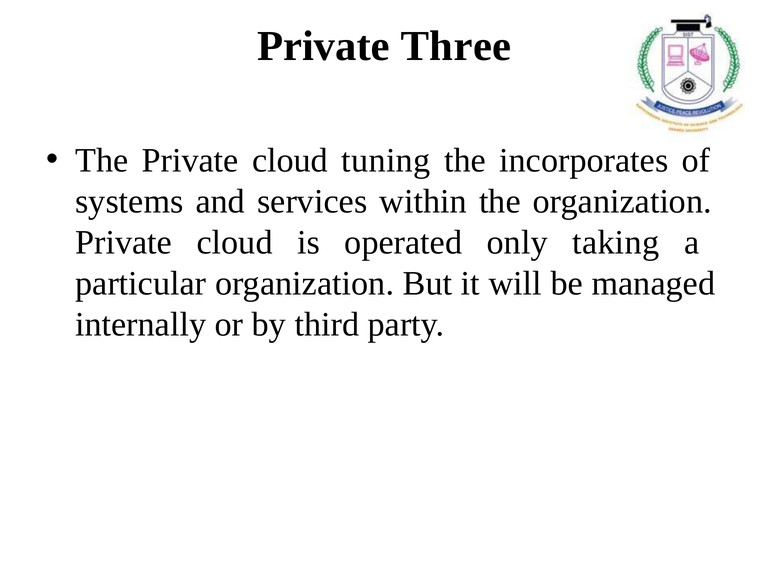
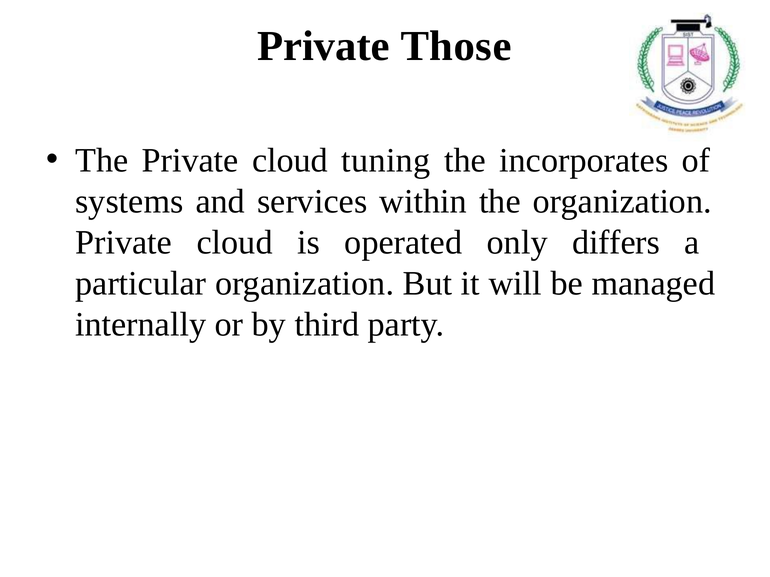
Three: Three -> Those
taking: taking -> differs
